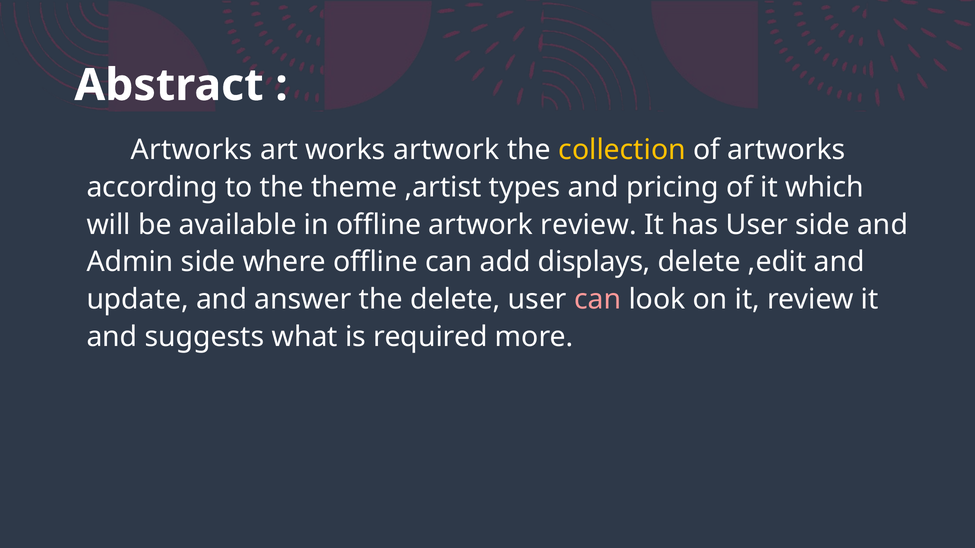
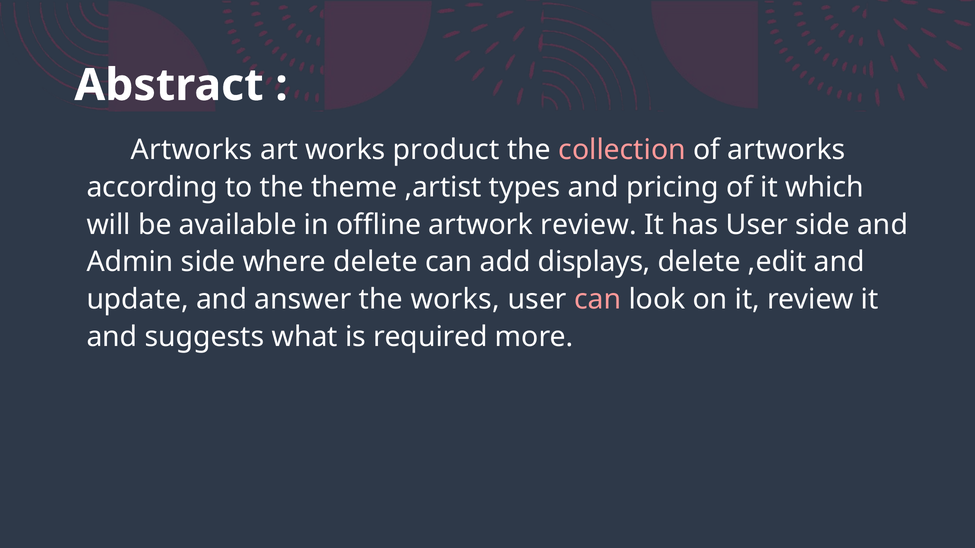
works artwork: artwork -> product
collection colour: yellow -> pink
where offline: offline -> delete
the delete: delete -> works
